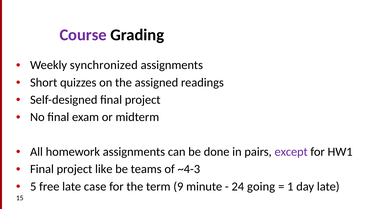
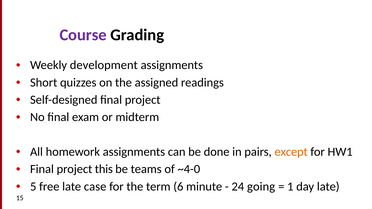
synchronized: synchronized -> development
except colour: purple -> orange
like: like -> this
~4-3: ~4-3 -> ~4-0
9: 9 -> 6
